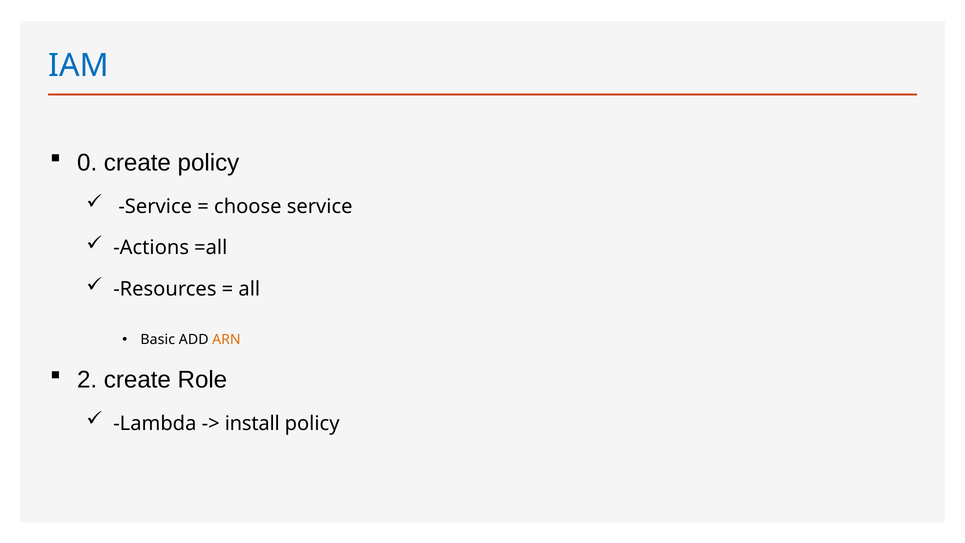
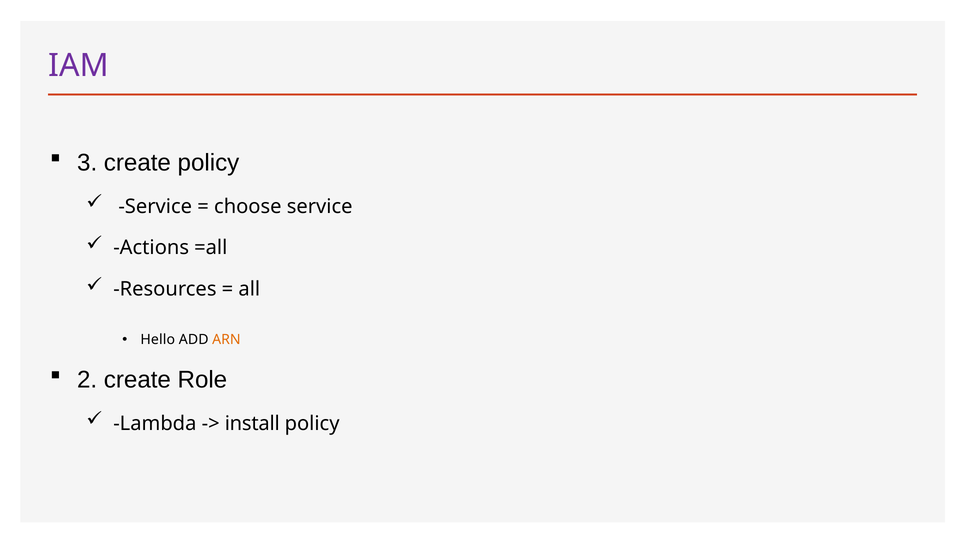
IAM colour: blue -> purple
0: 0 -> 3
Basic: Basic -> Hello
